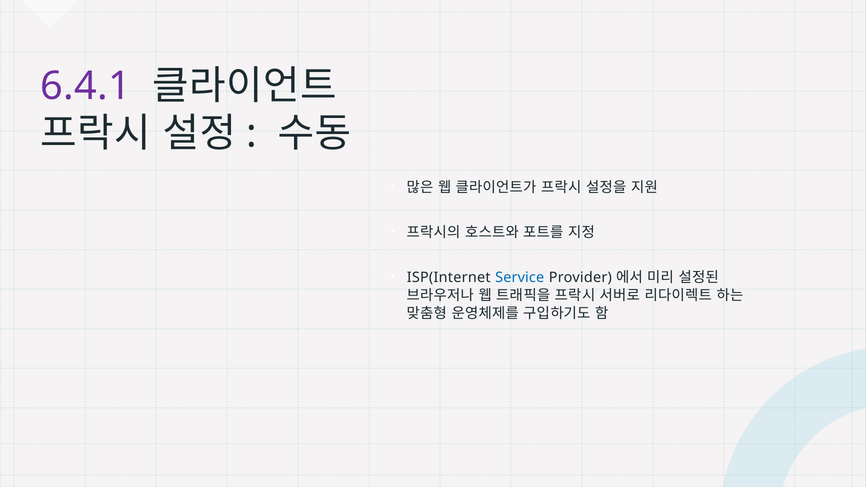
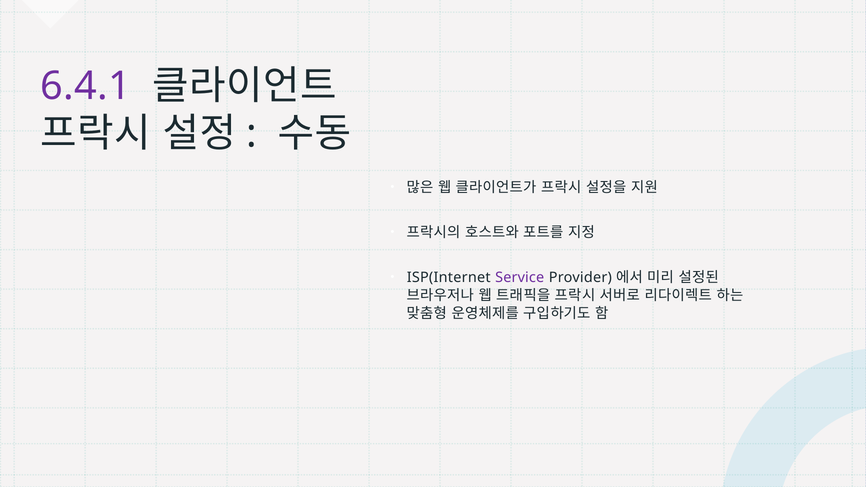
Service colour: blue -> purple
